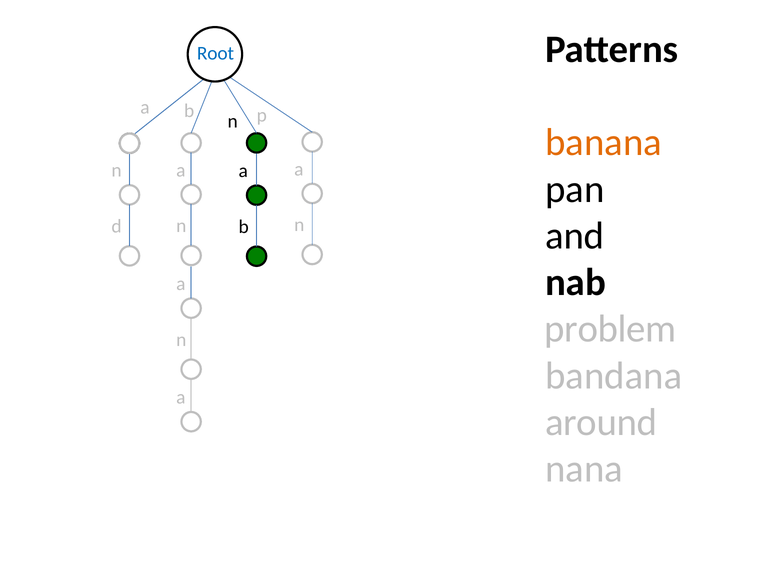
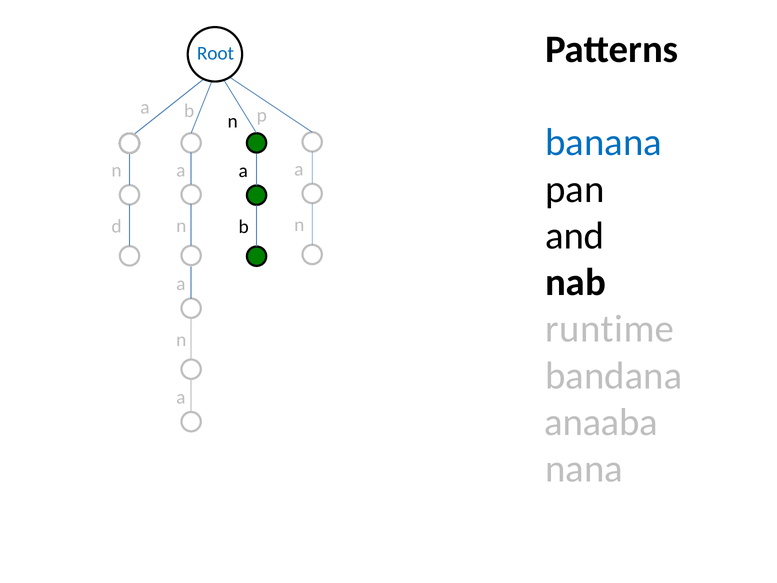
banana colour: orange -> blue
problem: problem -> runtime
around: around -> anaaba
